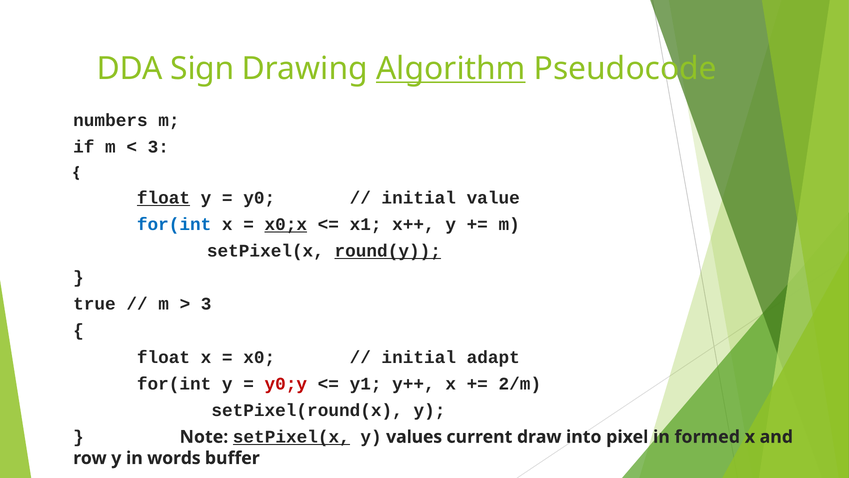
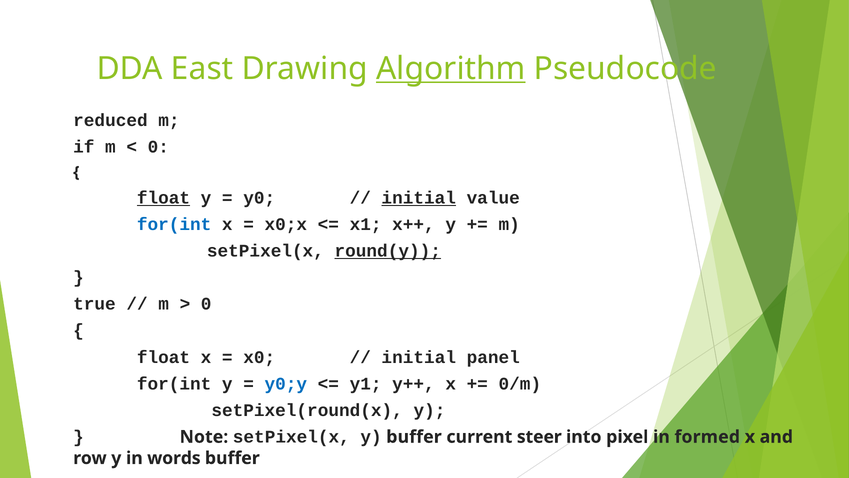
Sign: Sign -> East
numbers: numbers -> reduced
3 at (158, 147): 3 -> 0
initial at (419, 198) underline: none -> present
x0;x underline: present -> none
3 at (206, 304): 3 -> 0
adapt: adapt -> panel
y0;y colour: red -> blue
2/m: 2/m -> 0/m
setPixel(x at (291, 437) underline: present -> none
y values: values -> buffer
draw: draw -> steer
